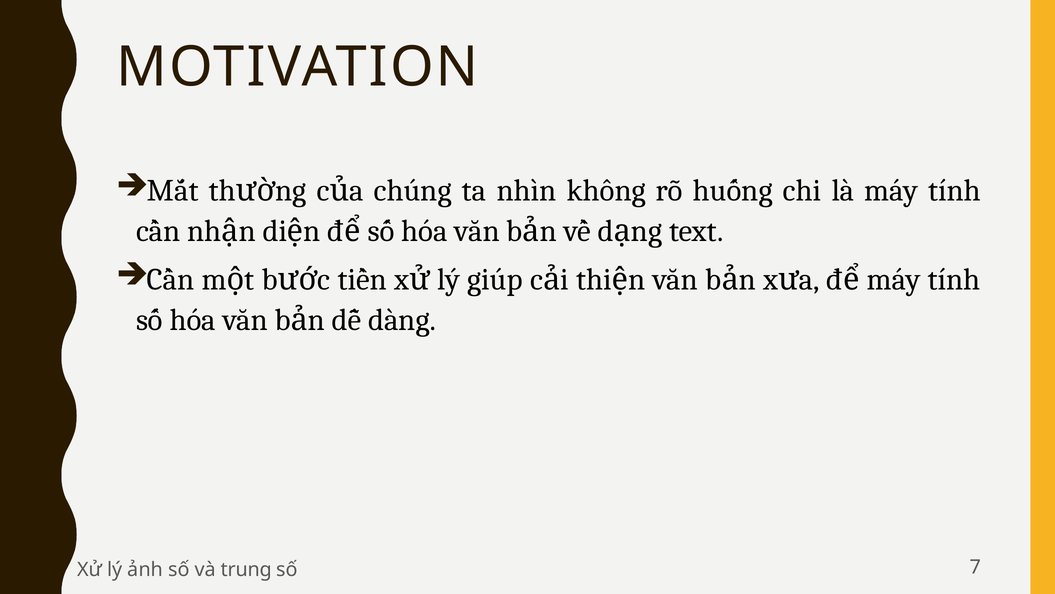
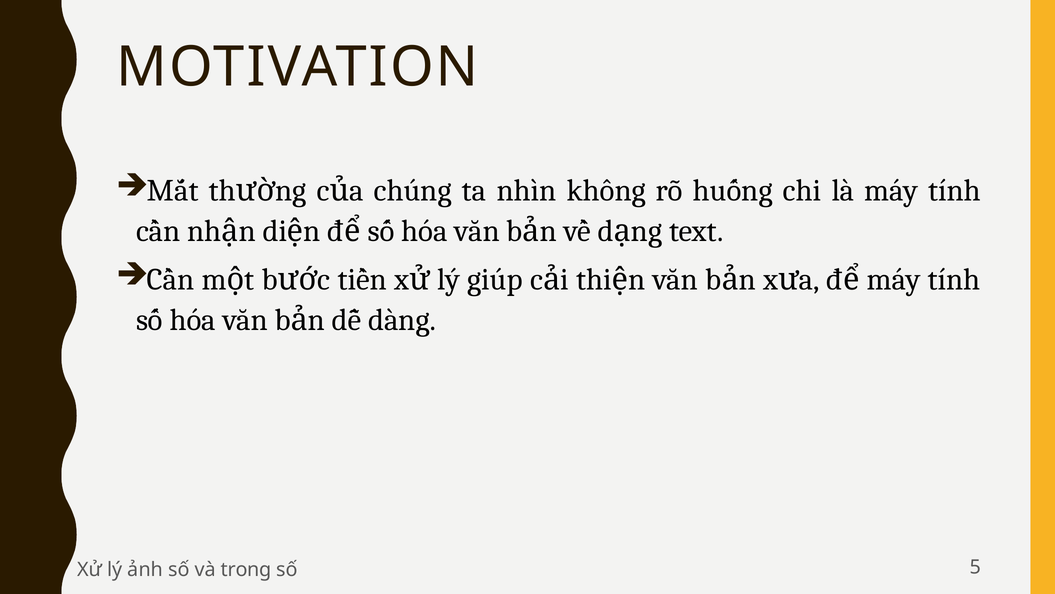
trung: trung -> trong
7: 7 -> 5
